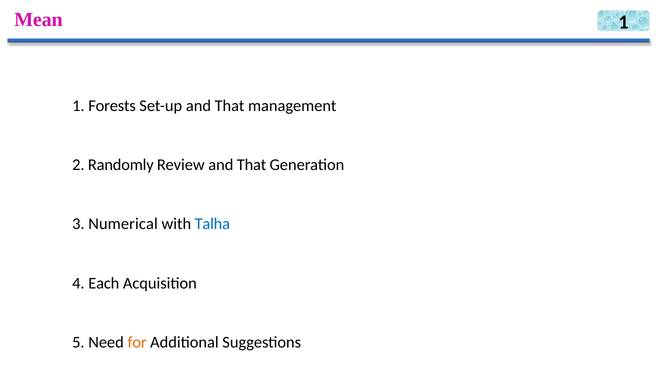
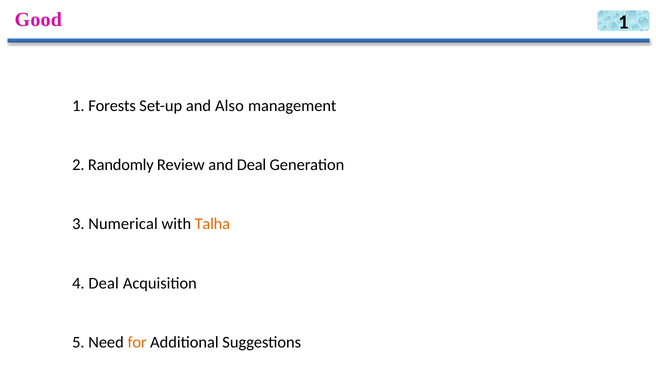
Mean: Mean -> Good
Set-up and That: That -> Also
Review and That: That -> Deal
Talha colour: blue -> orange
4 Each: Each -> Deal
